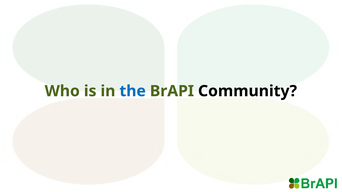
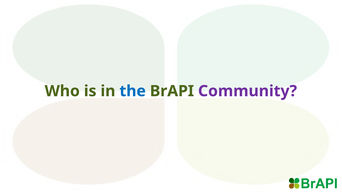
Community colour: black -> purple
